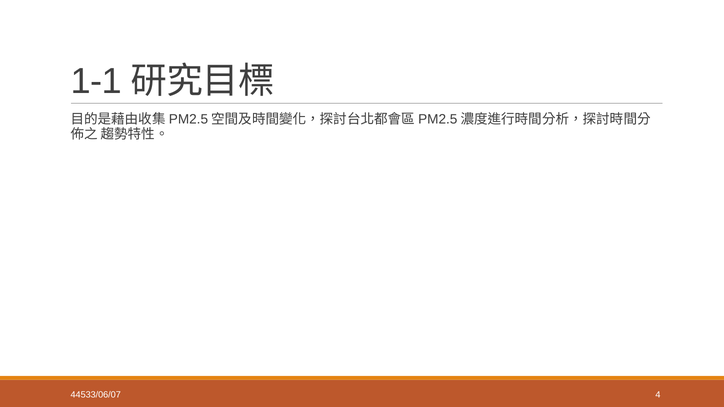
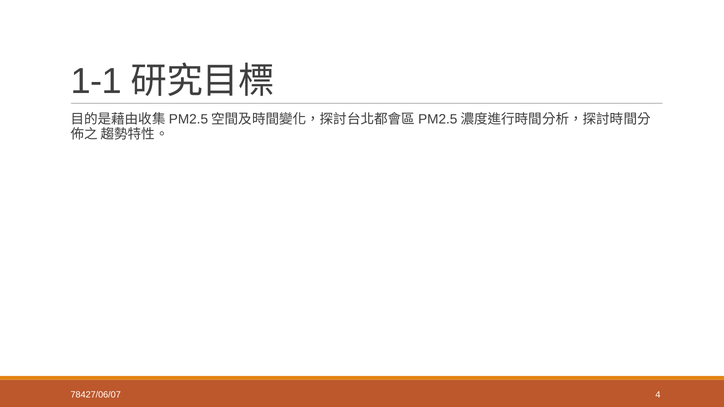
44533/06/07: 44533/06/07 -> 78427/06/07
